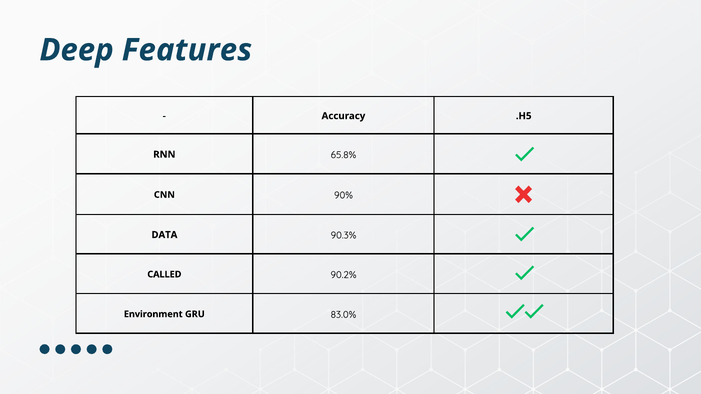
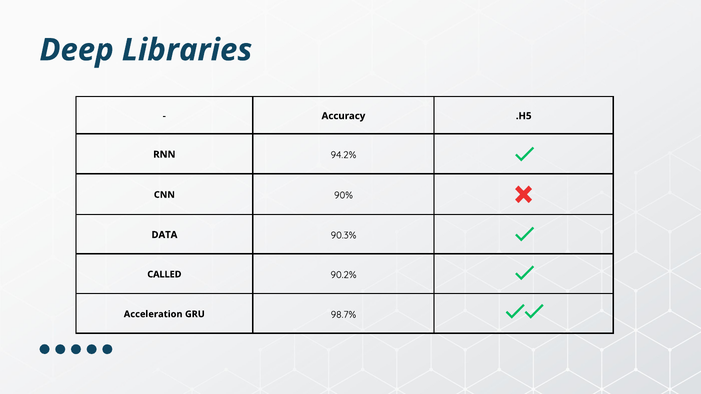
Features: Features -> Libraries
65.8%: 65.8% -> 94.2%
Environment: Environment -> Acceleration
83.0%: 83.0% -> 98.7%
